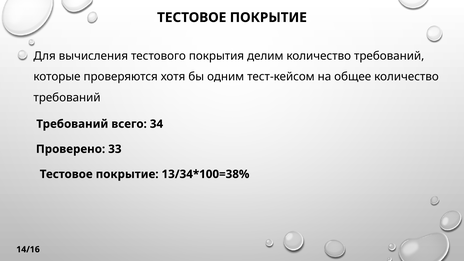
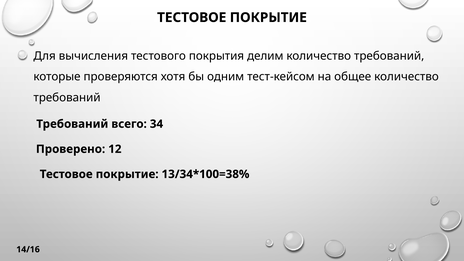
33: 33 -> 12
